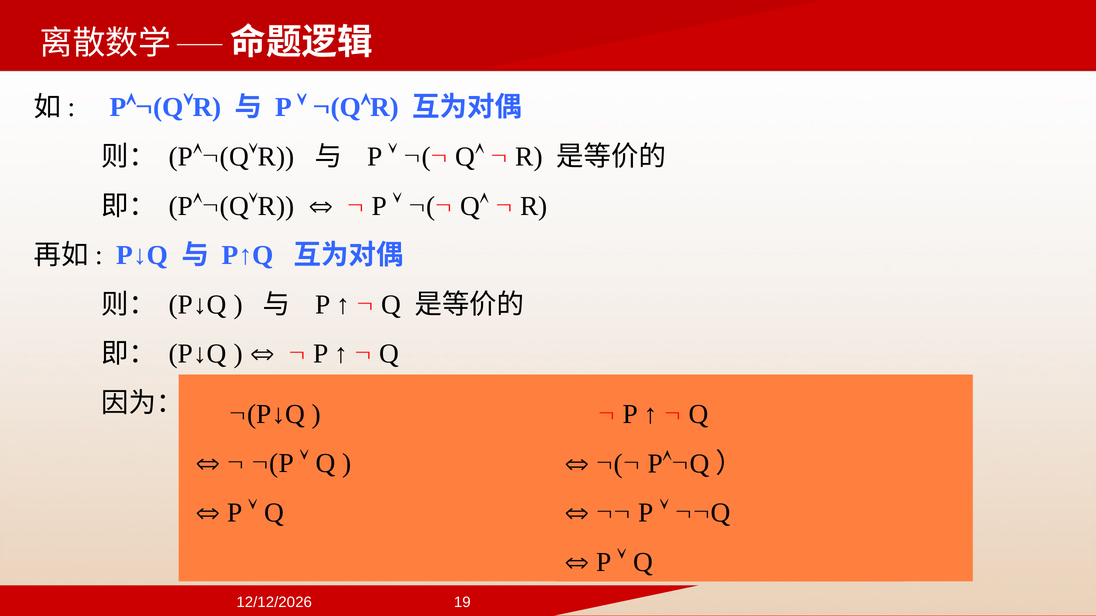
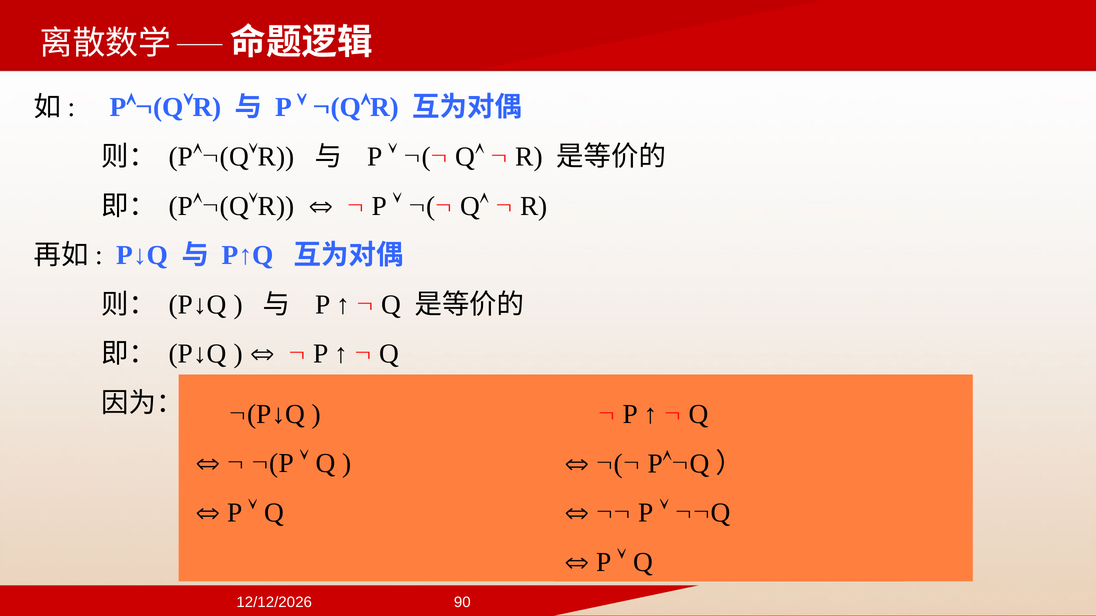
19: 19 -> 90
